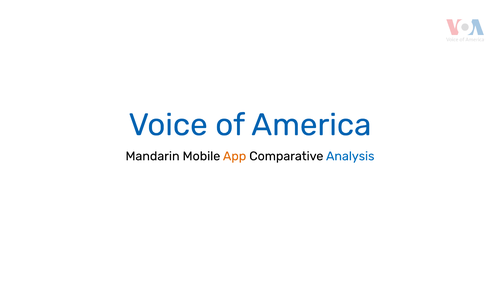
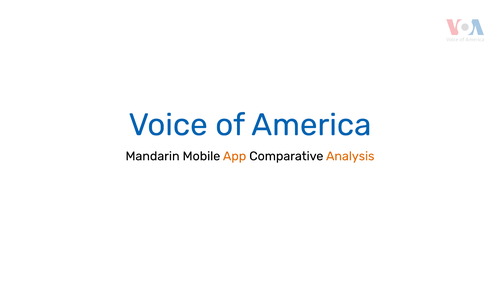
Analysis colour: blue -> orange
